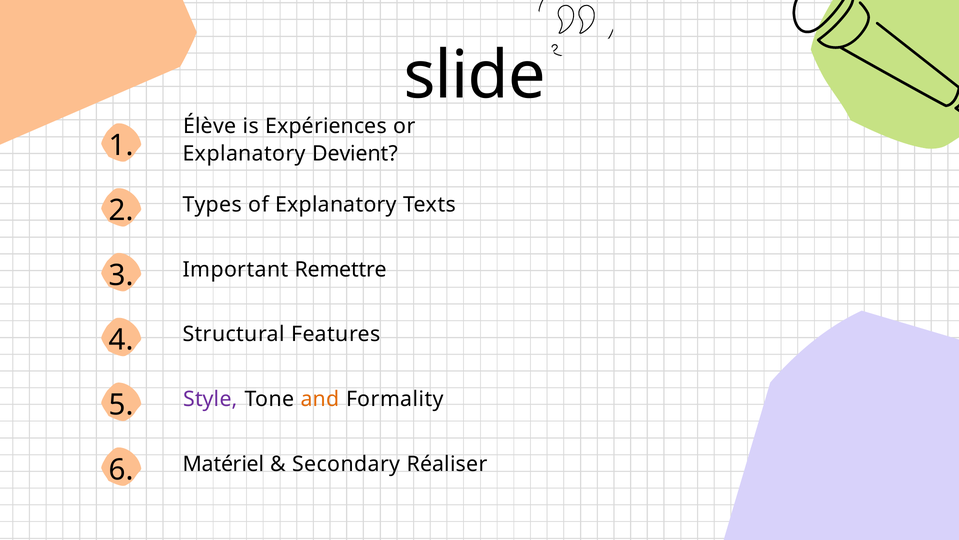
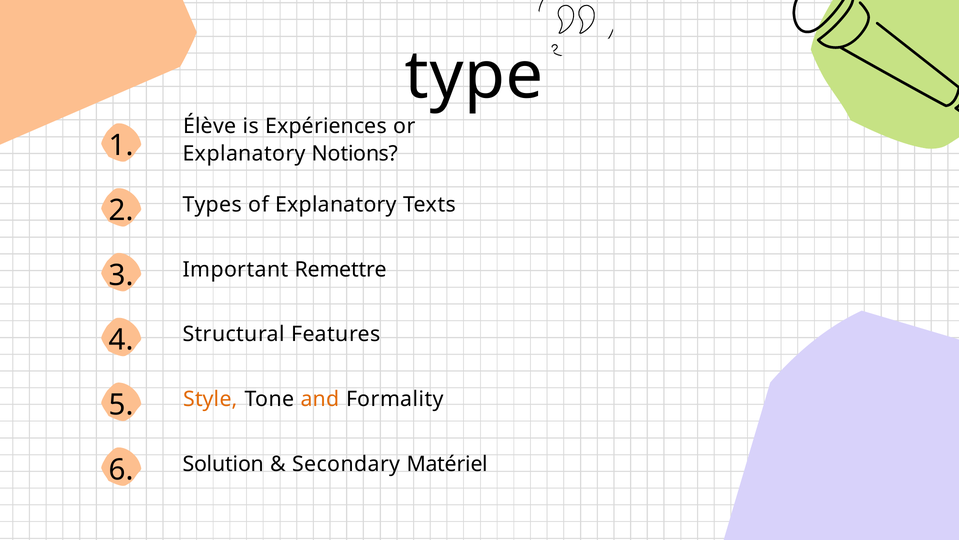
slide: slide -> type
Devient: Devient -> Notions
Style colour: purple -> orange
Matériel: Matériel -> Solution
Réaliser: Réaliser -> Matériel
